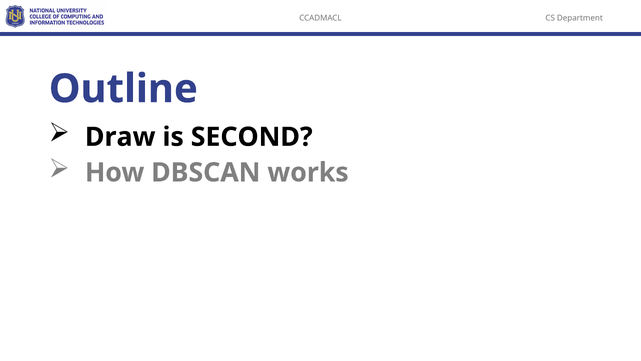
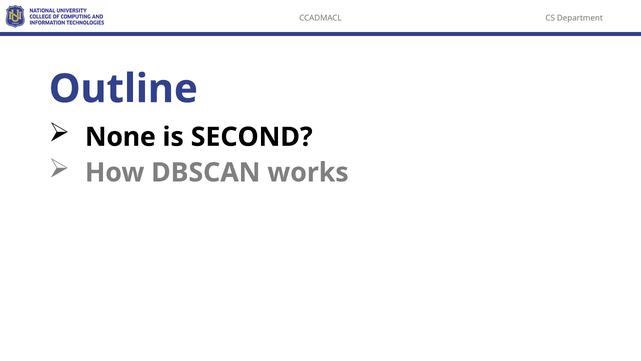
Draw: Draw -> None
